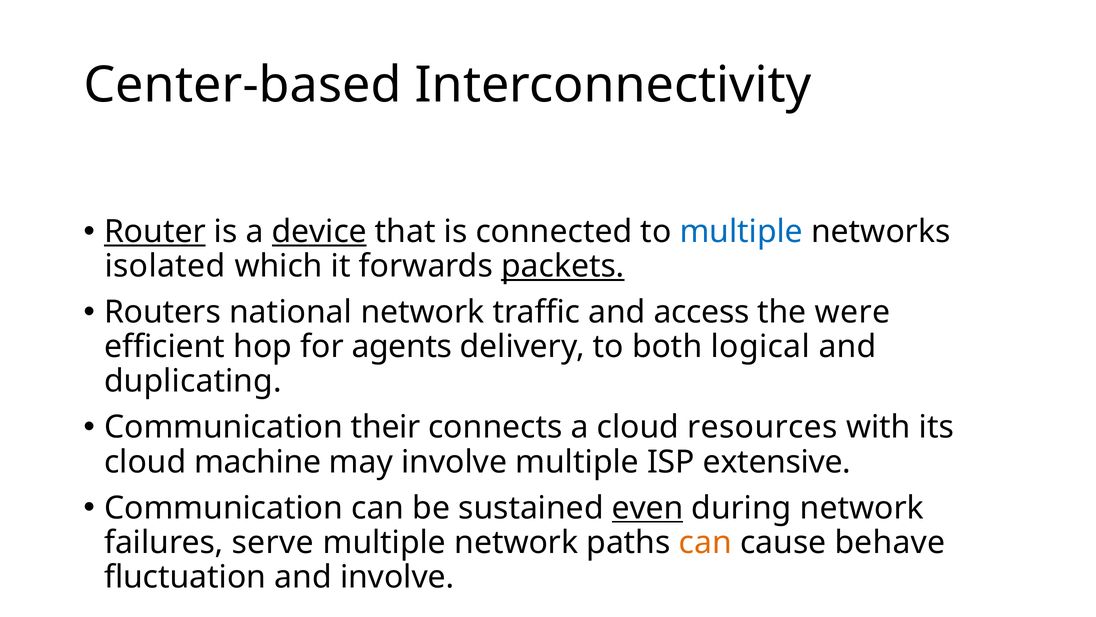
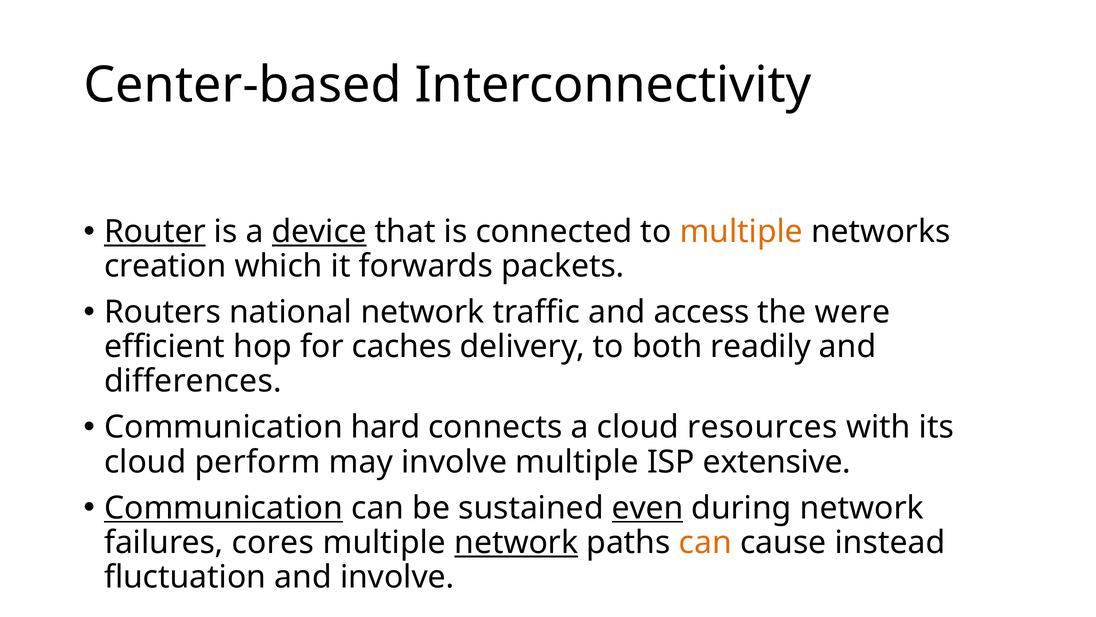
multiple at (741, 232) colour: blue -> orange
isolated: isolated -> creation
packets underline: present -> none
agents: agents -> caches
logical: logical -> readily
duplicating: duplicating -> differences
their: their -> hard
machine: machine -> perform
Communication at (224, 508) underline: none -> present
serve: serve -> cores
network at (516, 542) underline: none -> present
behave: behave -> instead
